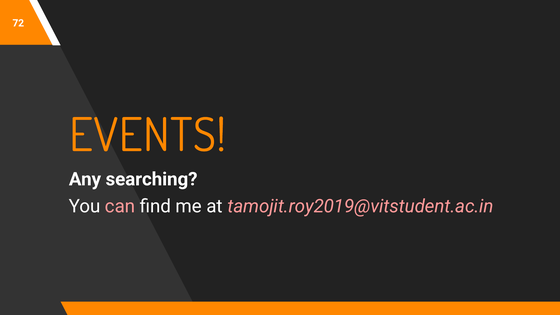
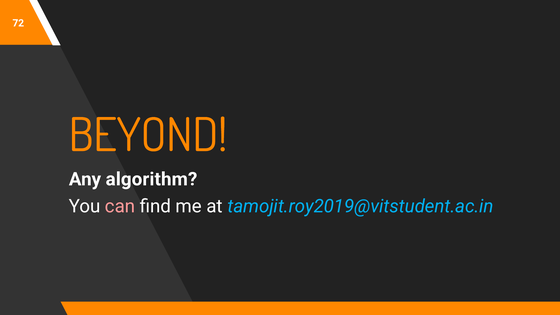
EVENTS: EVENTS -> BEYOND
searching: searching -> algorithm
tamojit.roy2019@vitstudent.ac.in colour: pink -> light blue
